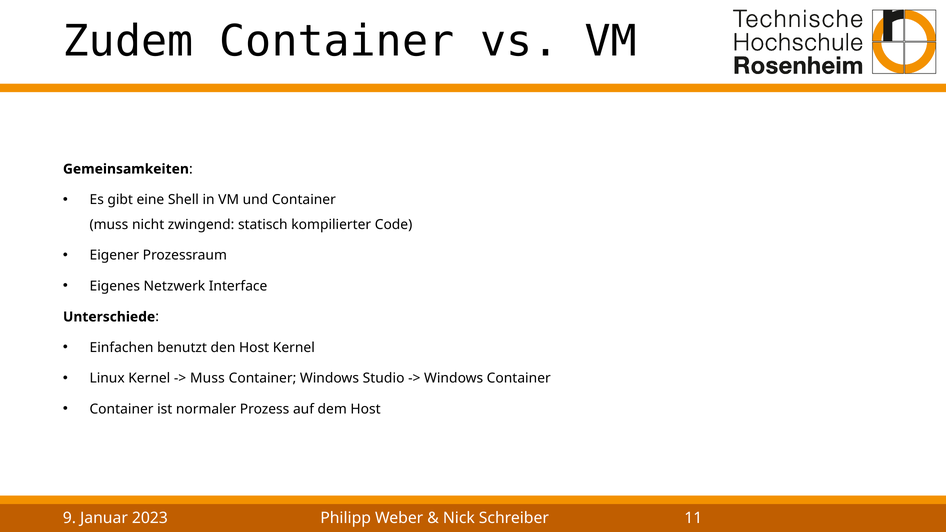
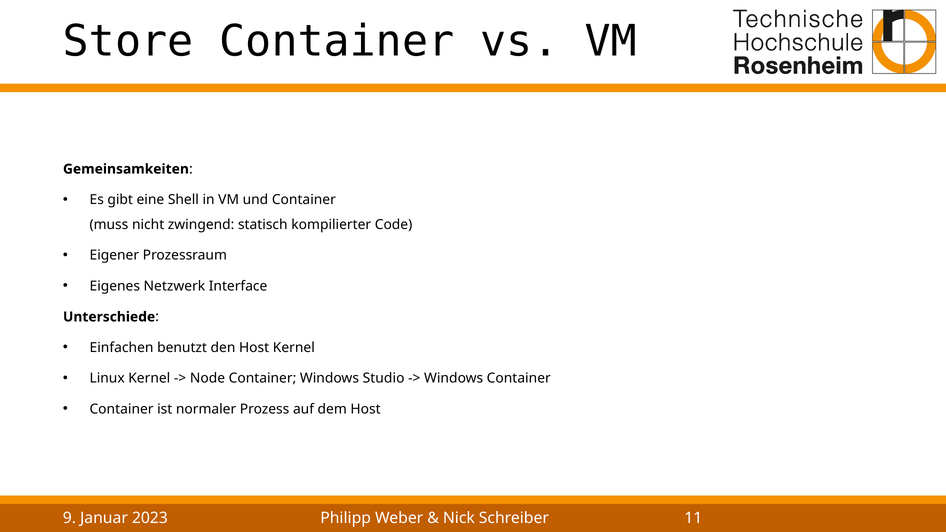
Zudem: Zudem -> Store
Muss at (207, 378): Muss -> Node
